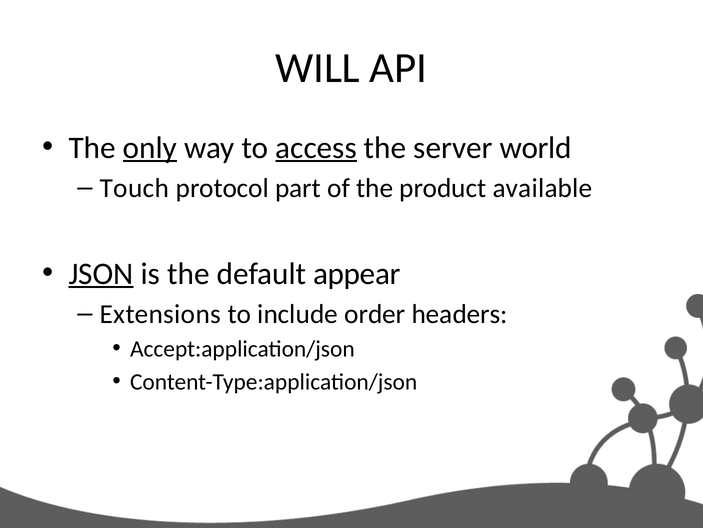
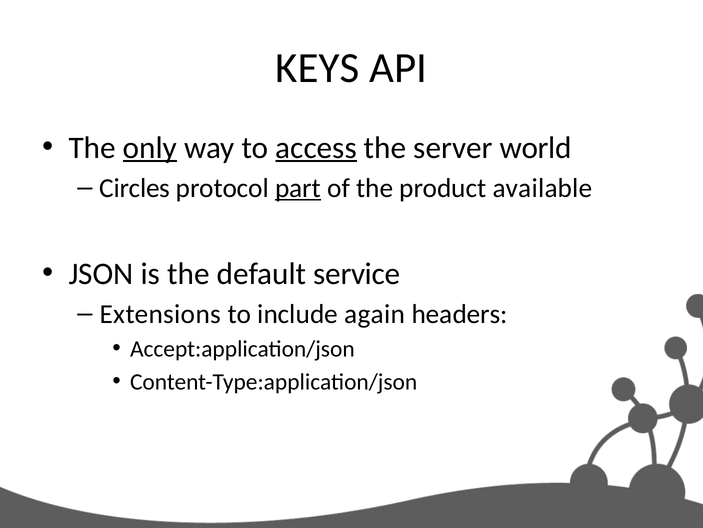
WILL: WILL -> KEYS
Touch: Touch -> Circles
part underline: none -> present
JSON underline: present -> none
appear: appear -> service
order: order -> again
